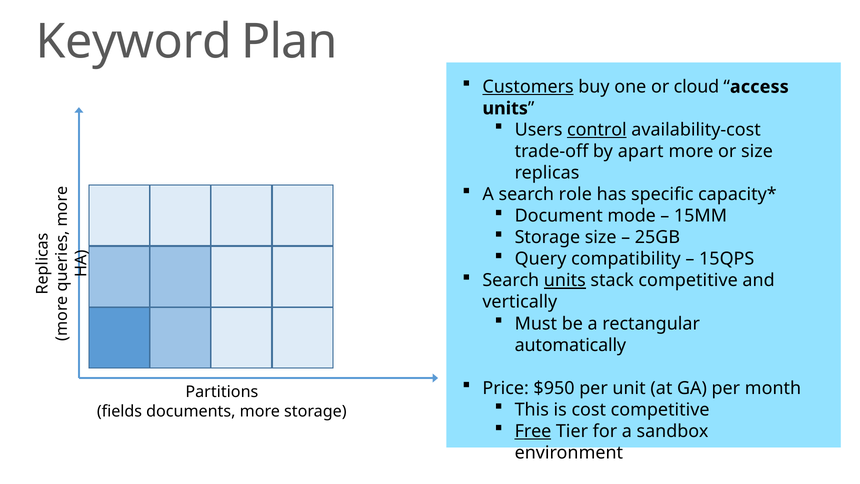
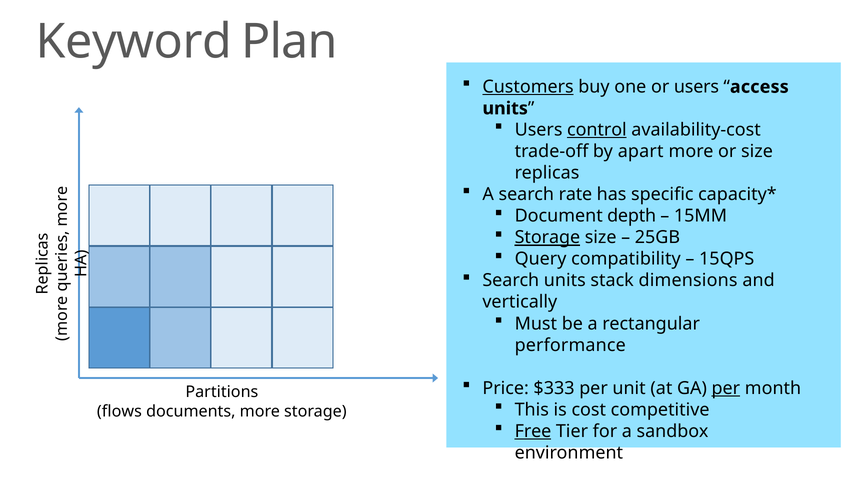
or cloud: cloud -> users
role: role -> rate
mode: mode -> depth
Storage at (547, 237) underline: none -> present
units at (565, 280) underline: present -> none
stack competitive: competitive -> dimensions
automatically: automatically -> performance
$950: $950 -> $333
per at (726, 388) underline: none -> present
fields: fields -> flows
